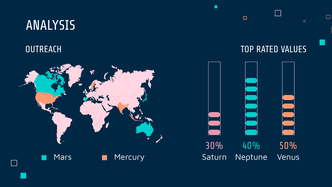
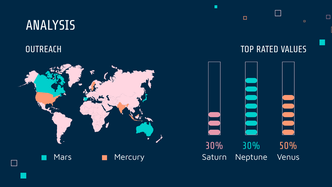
30% 40%: 40% -> 30%
